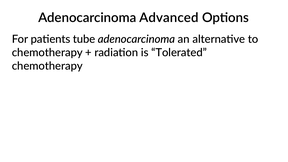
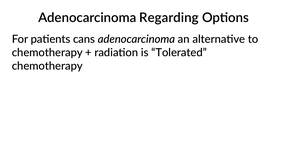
Advanced: Advanced -> Regarding
tube: tube -> cans
